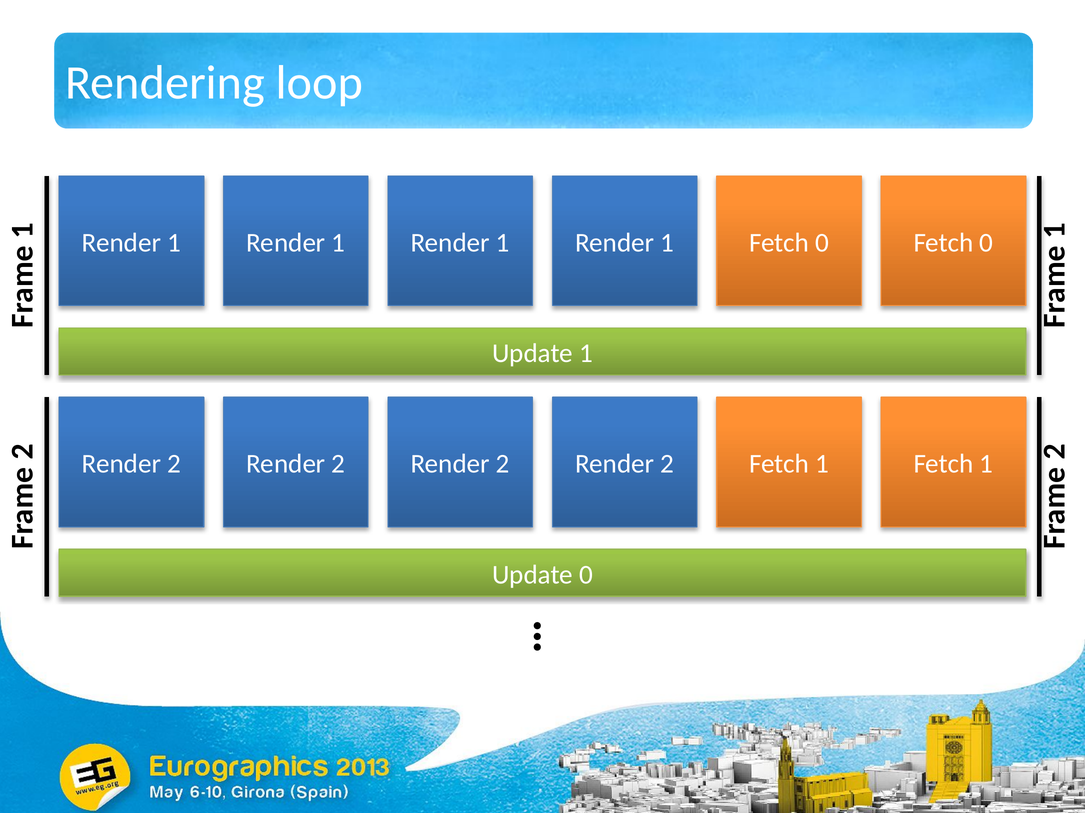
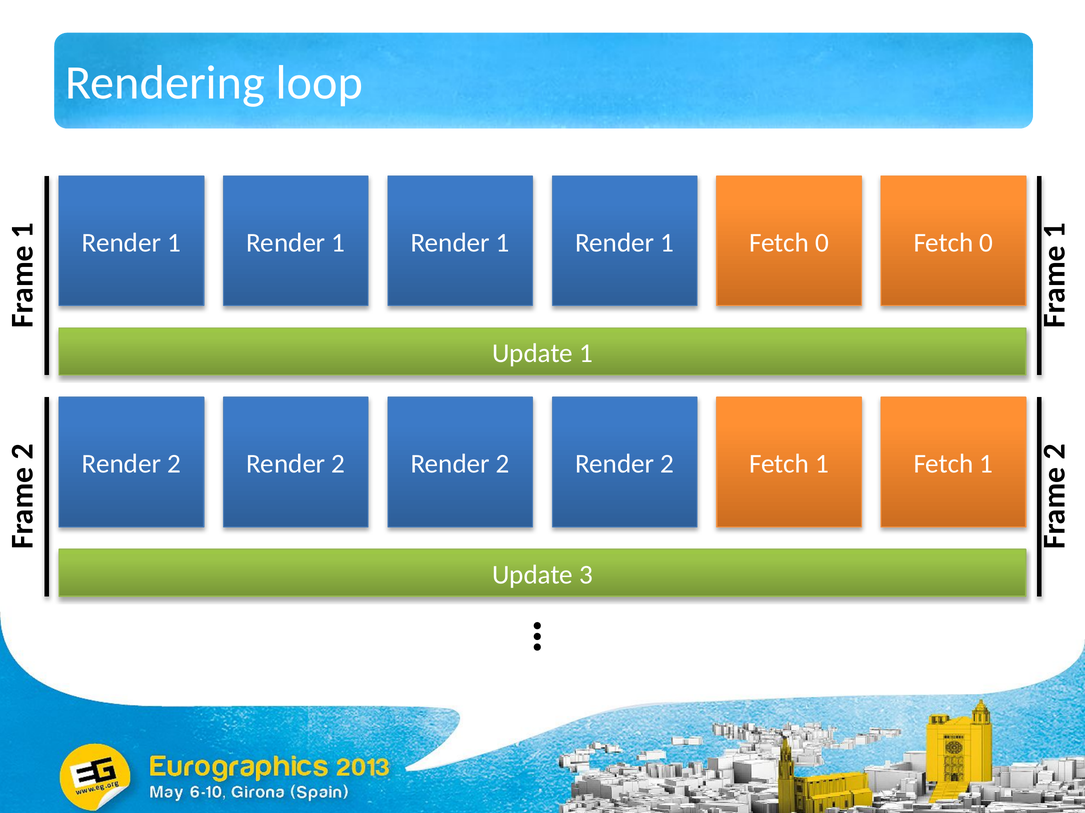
Update 0: 0 -> 3
